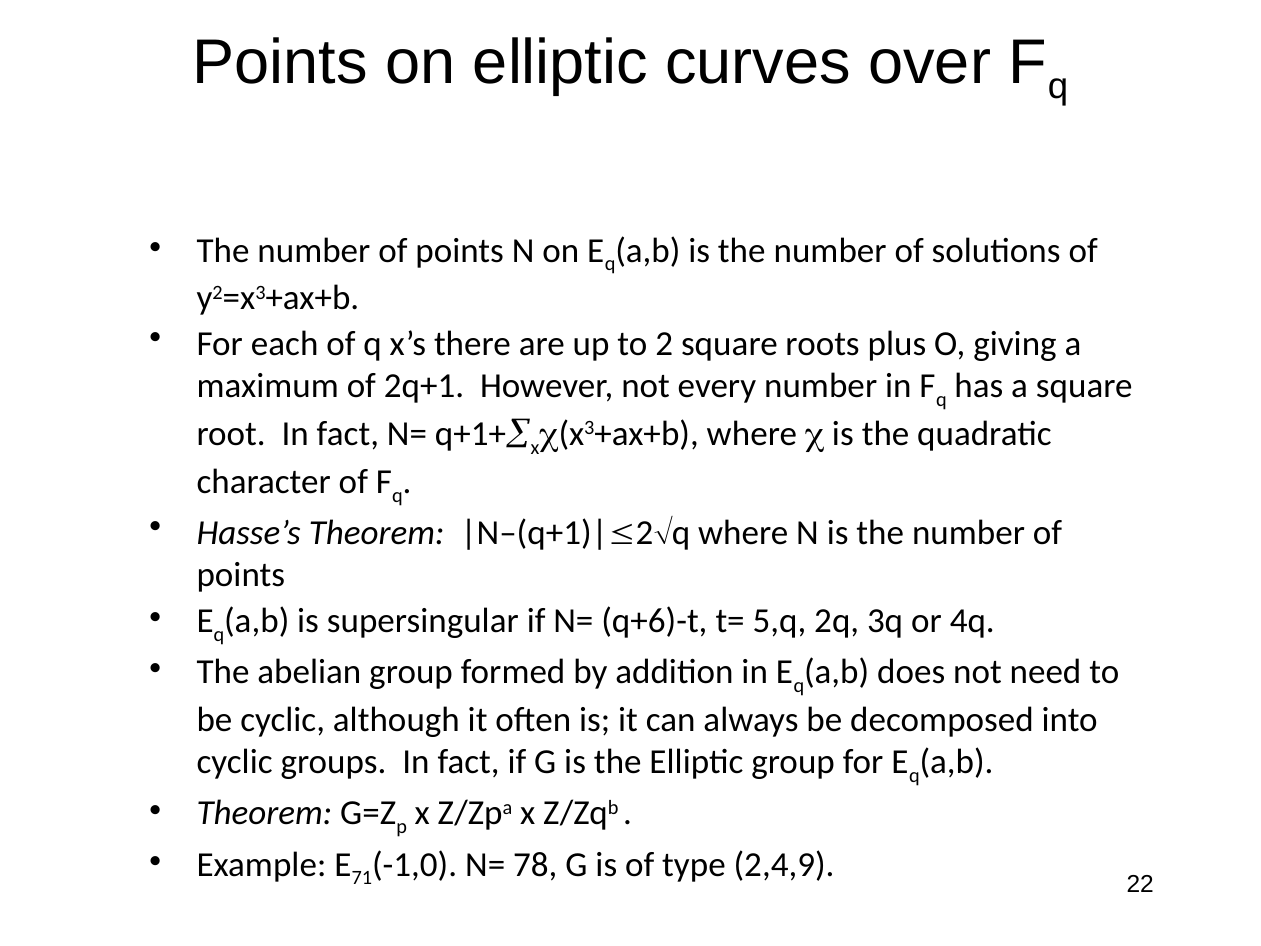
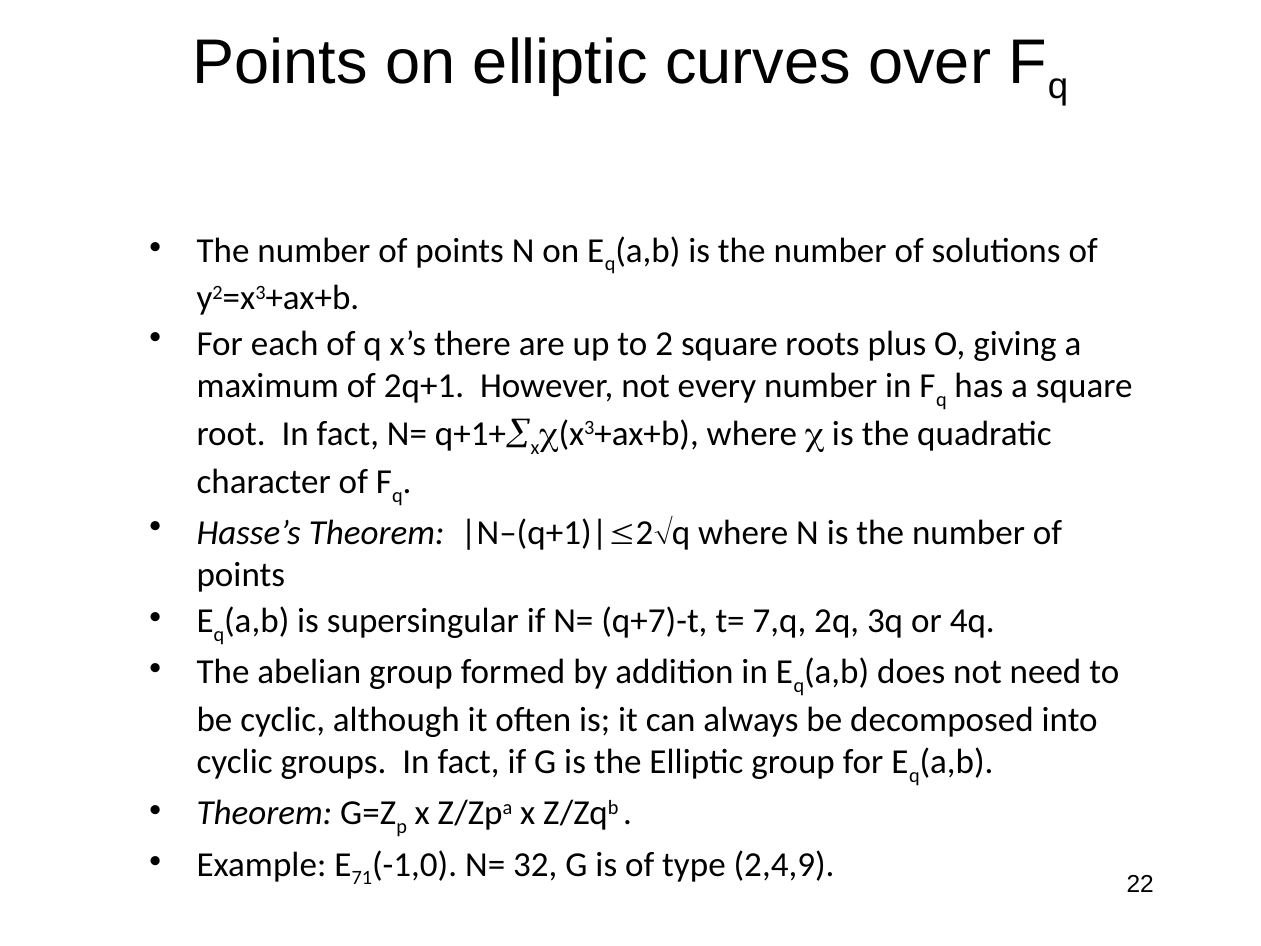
q+6)-t: q+6)-t -> q+7)-t
5,q: 5,q -> 7,q
78: 78 -> 32
